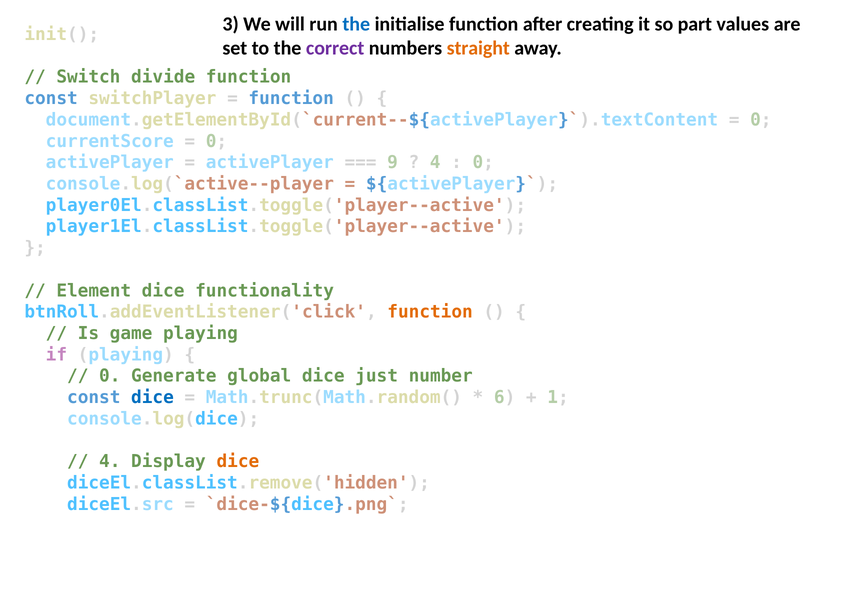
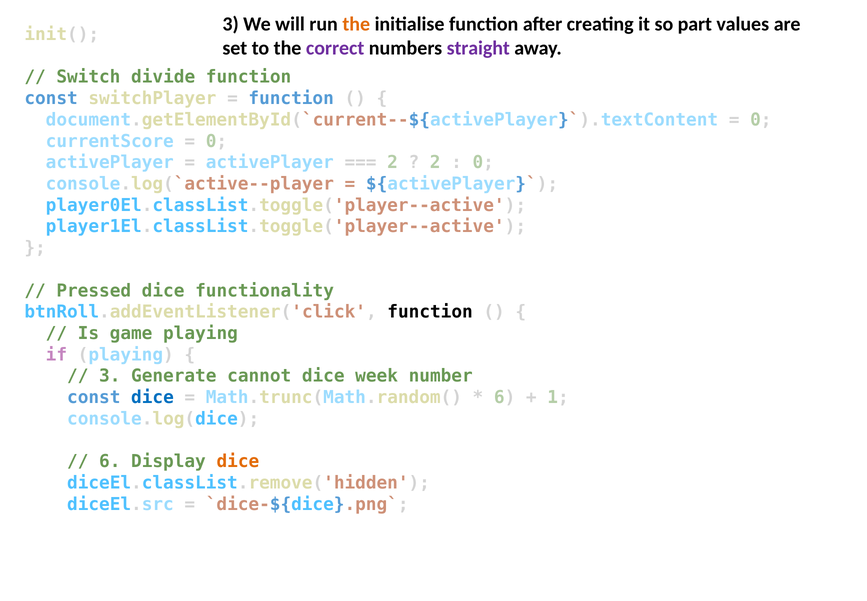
the at (356, 24) colour: blue -> orange
straight colour: orange -> purple
9 at (393, 162): 9 -> 2
4 at (435, 162): 4 -> 2
Element: Element -> Pressed
function at (430, 312) colour: orange -> black
0 at (110, 376): 0 -> 3
global: global -> cannot
just: just -> week
4 at (110, 461): 4 -> 6
